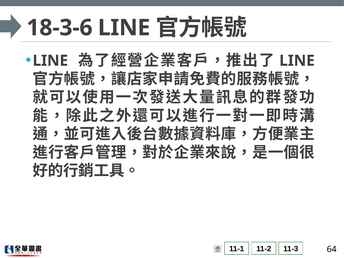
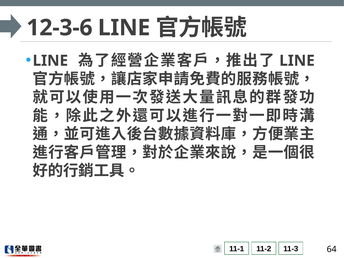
18-3-6: 18-3-6 -> 12-3-6
